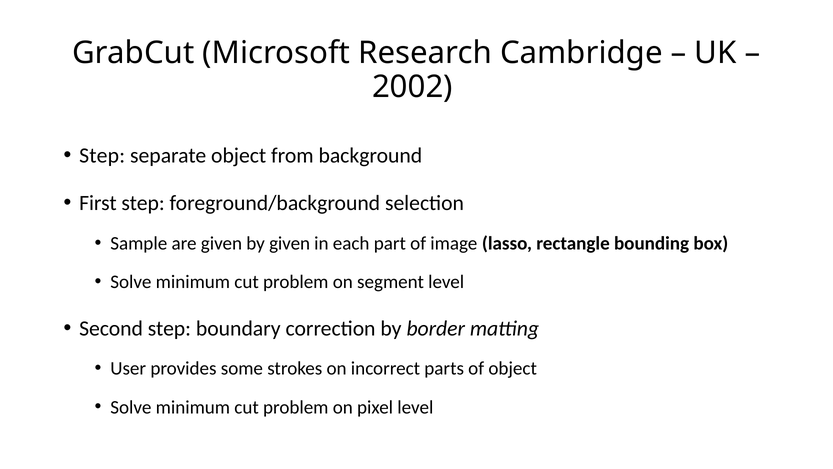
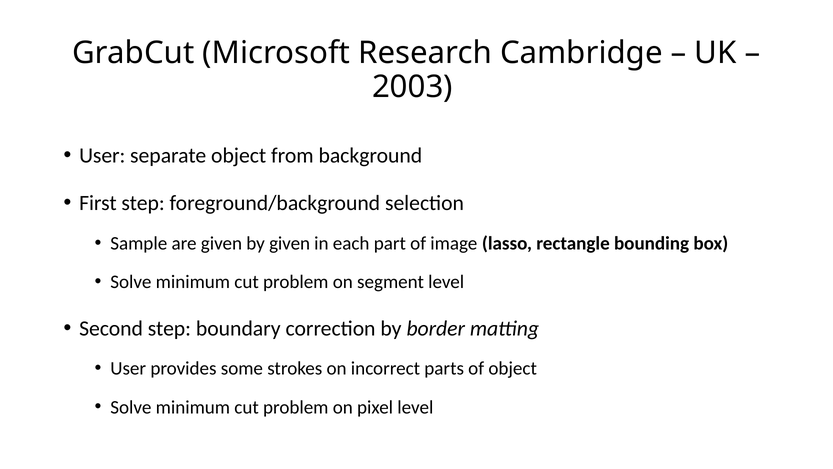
2002: 2002 -> 2003
Step at (102, 155): Step -> User
